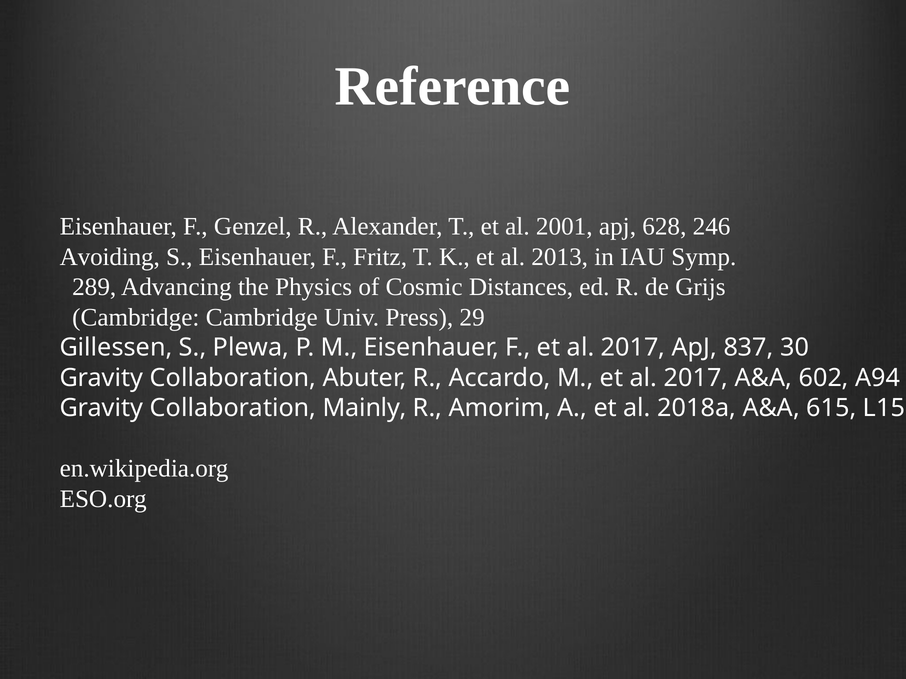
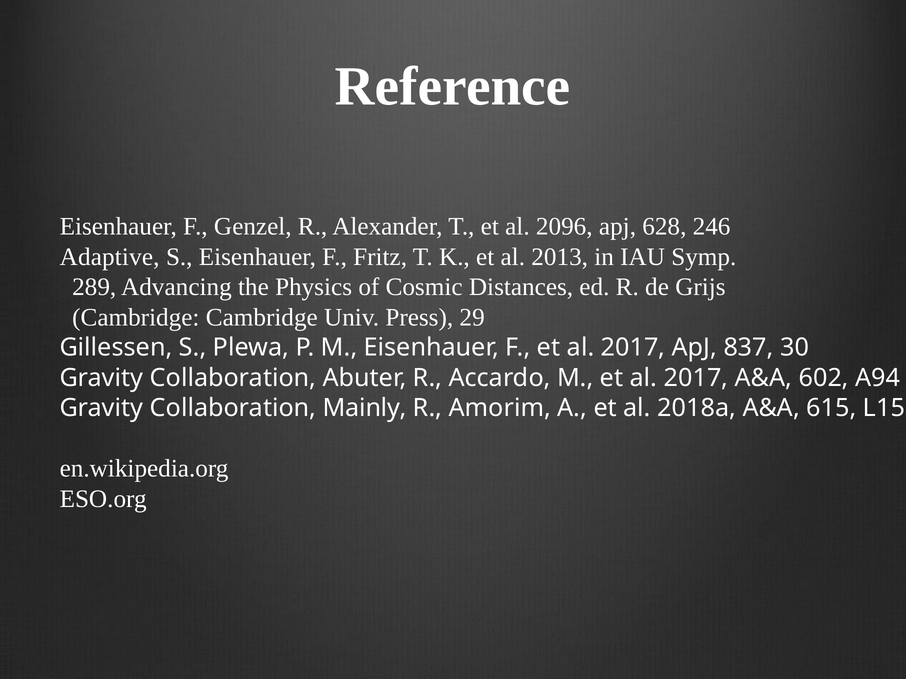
2001: 2001 -> 2096
Avoiding: Avoiding -> Adaptive
